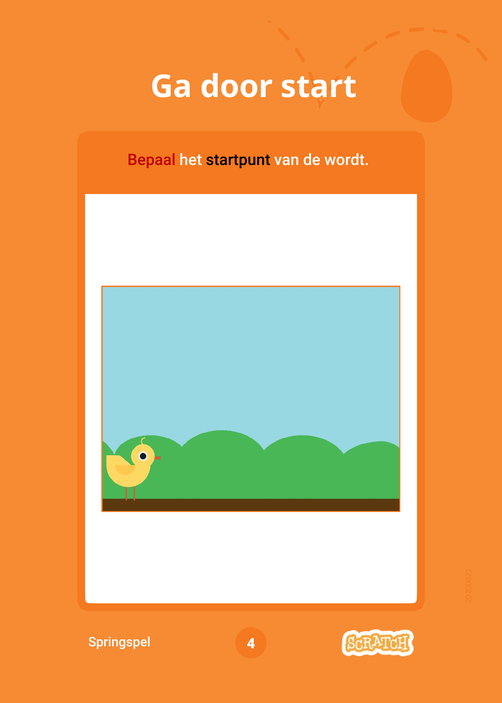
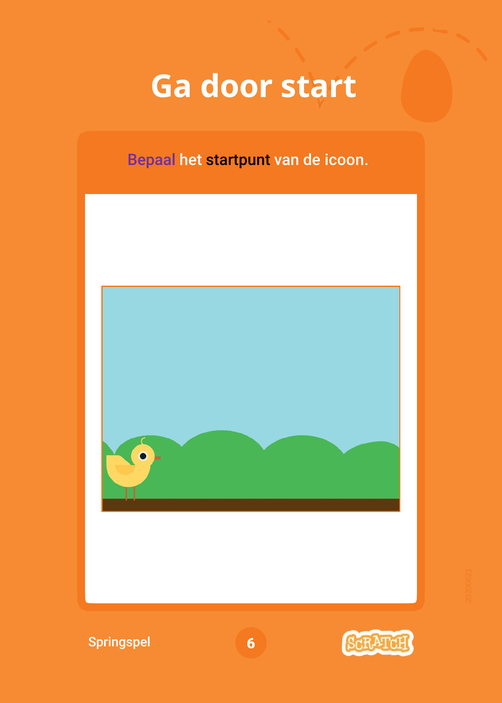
Bepaal colour: red -> purple
wordt: wordt -> icoon
Springspel 4: 4 -> 6
